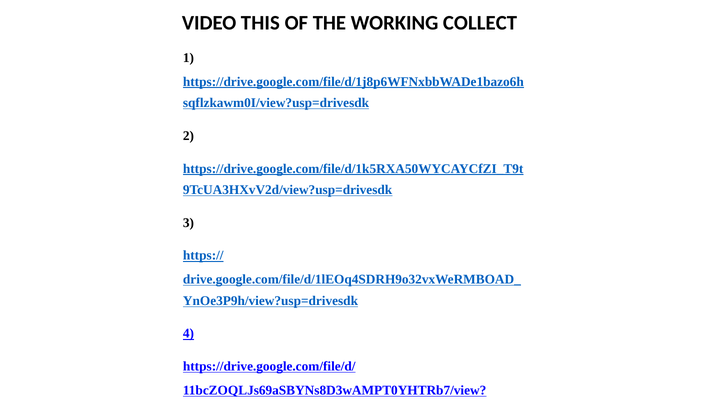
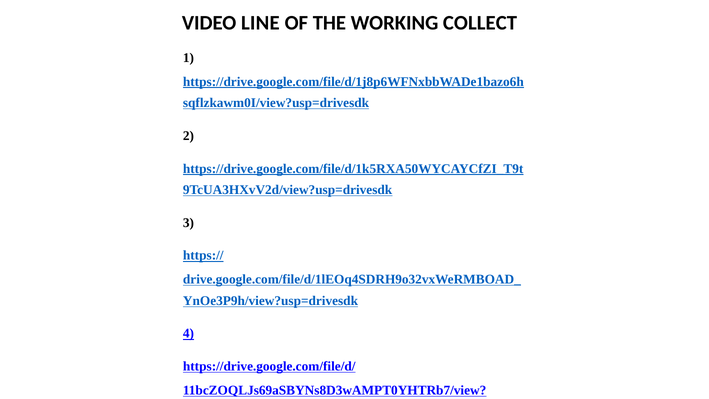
THIS: THIS -> LINE
